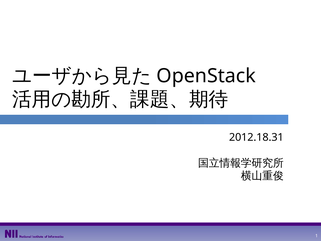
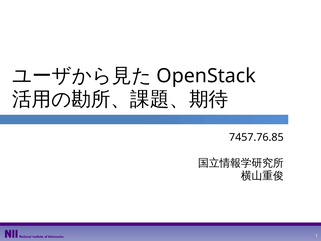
2012.18.31: 2012.18.31 -> 7457.76.85
